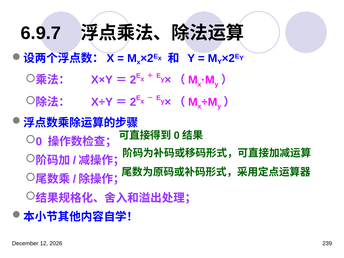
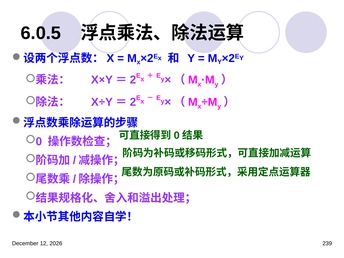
6.9.7: 6.9.7 -> 6.0.5
